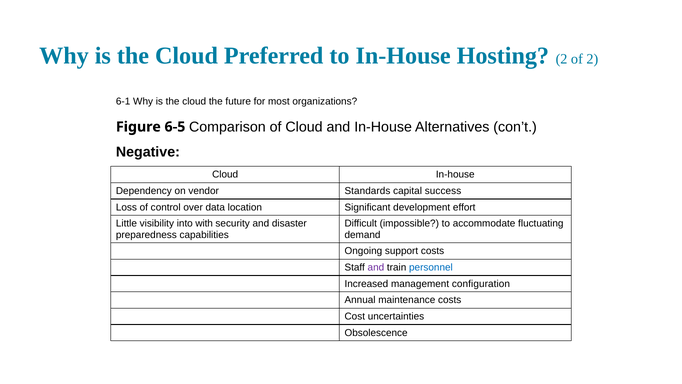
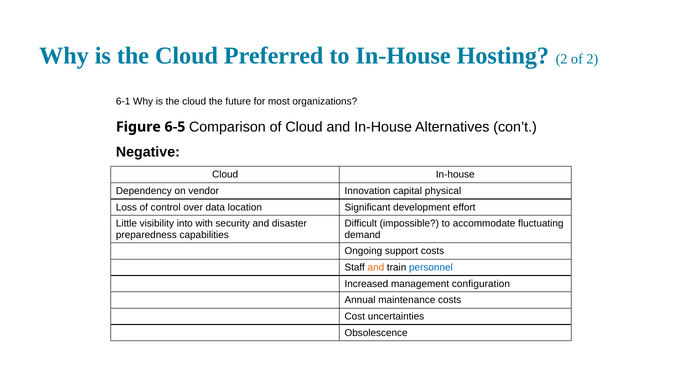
Standards: Standards -> Innovation
success: success -> physical
and at (376, 267) colour: purple -> orange
